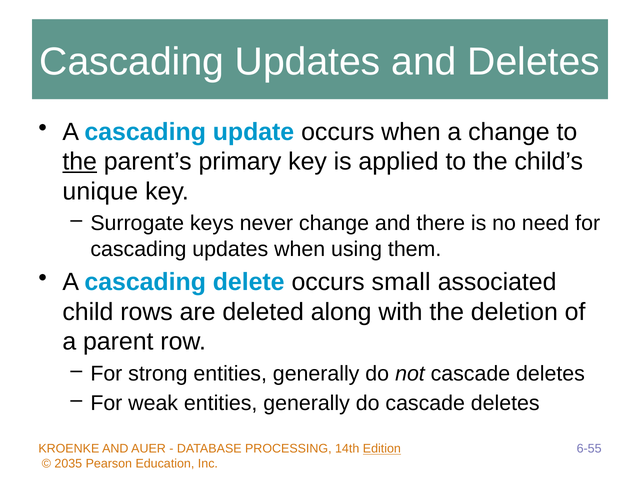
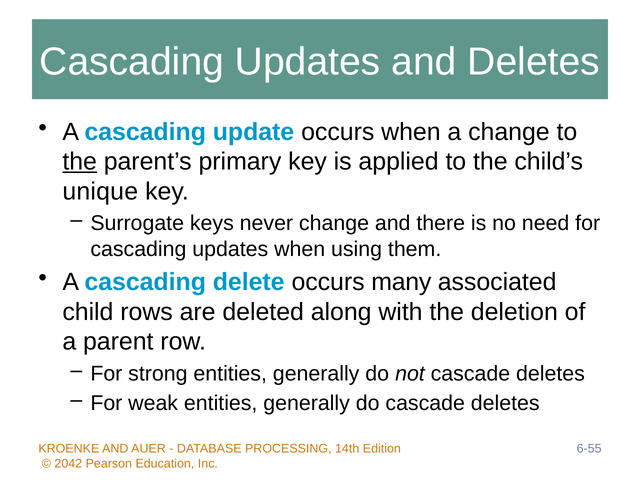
small: small -> many
Edition underline: present -> none
2035: 2035 -> 2042
